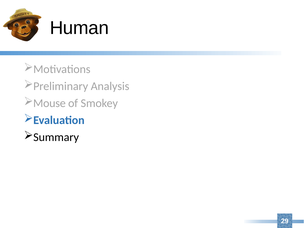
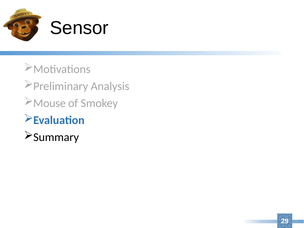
Human: Human -> Sensor
